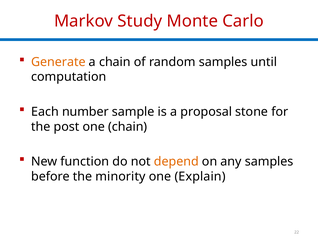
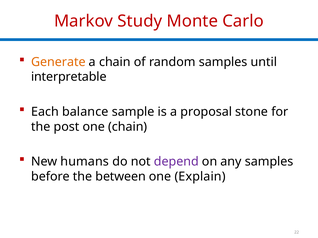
computation: computation -> interpretable
number: number -> balance
function: function -> humans
depend colour: orange -> purple
minority: minority -> between
